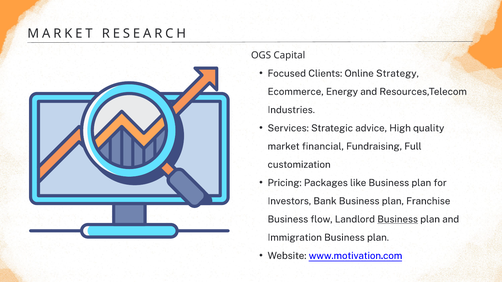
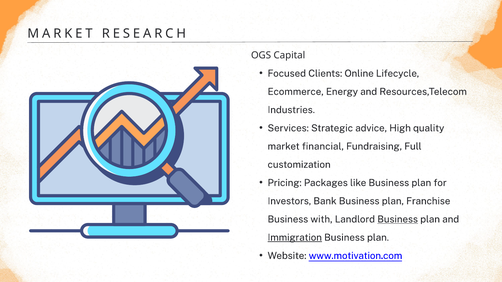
Strategy: Strategy -> Lifecycle
flow: flow -> with
Immigration underline: none -> present
